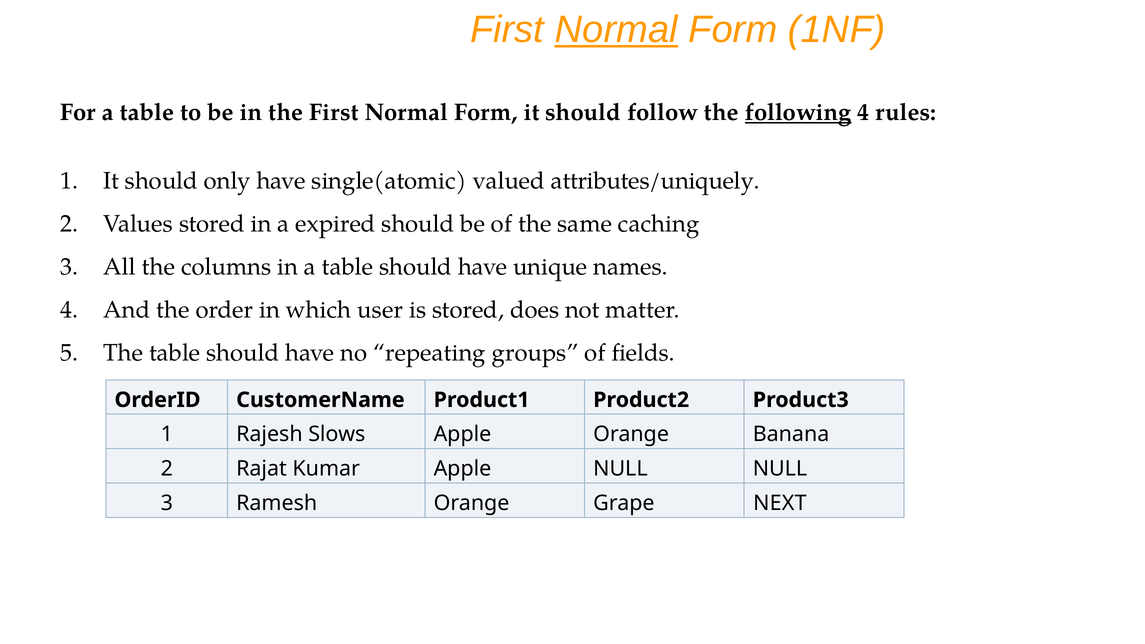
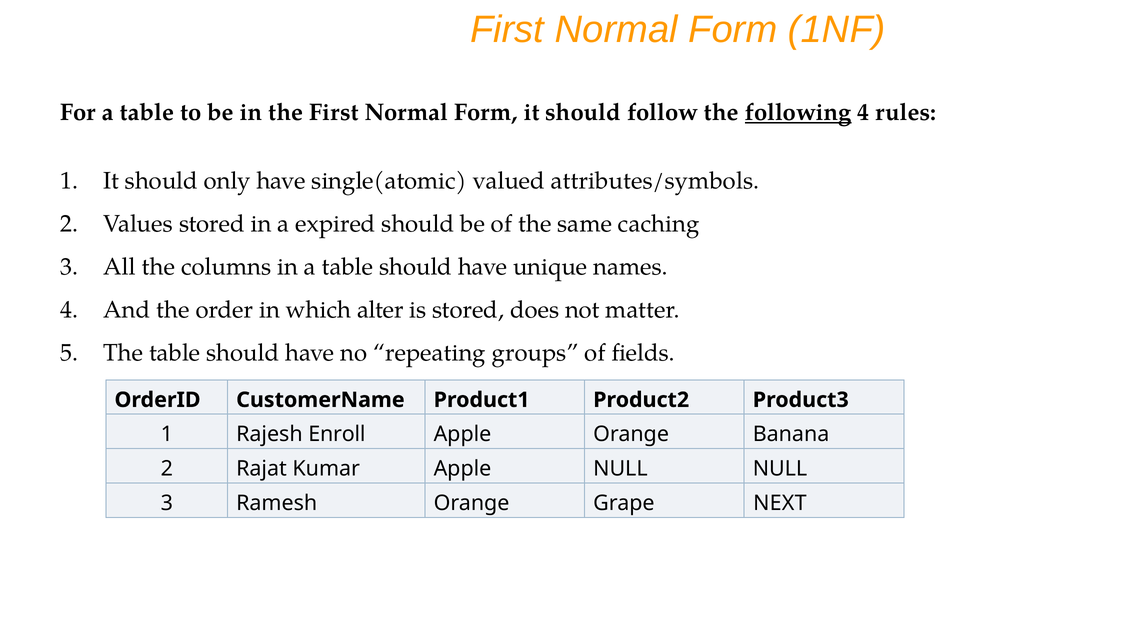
Normal at (616, 30) underline: present -> none
attributes/uniquely: attributes/uniquely -> attributes/symbols
user: user -> alter
Slows: Slows -> Enroll
